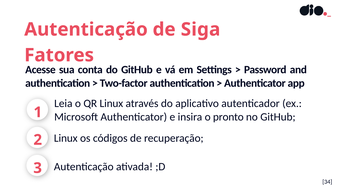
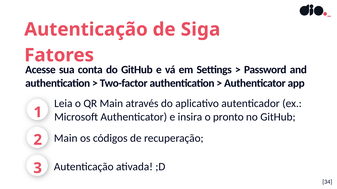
QR Linux: Linux -> Main
Linux at (66, 139): Linux -> Main
